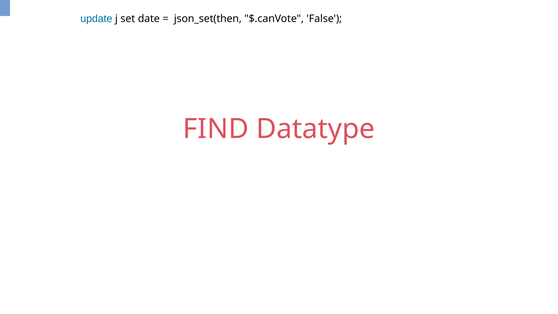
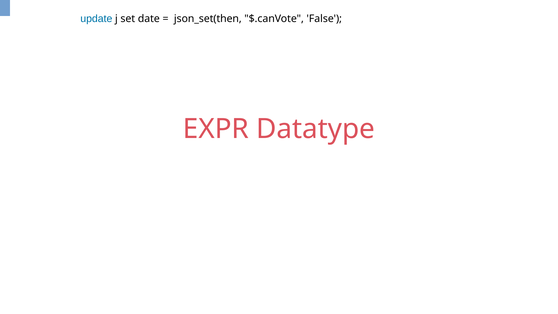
FIND: FIND -> EXPR
